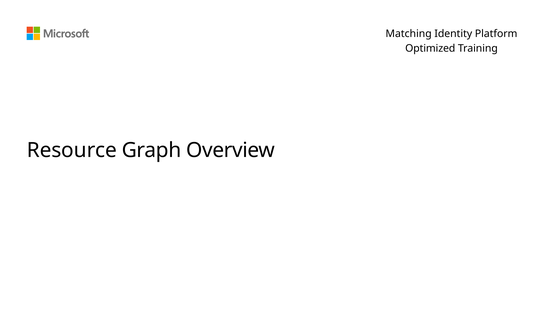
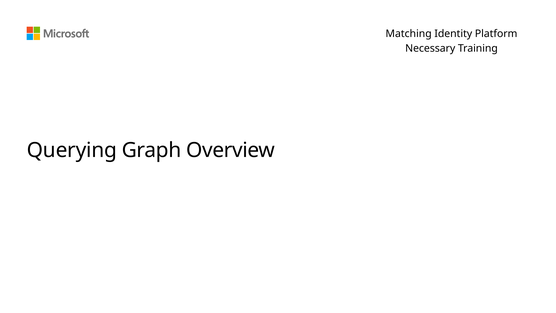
Optimized: Optimized -> Necessary
Resource: Resource -> Querying
